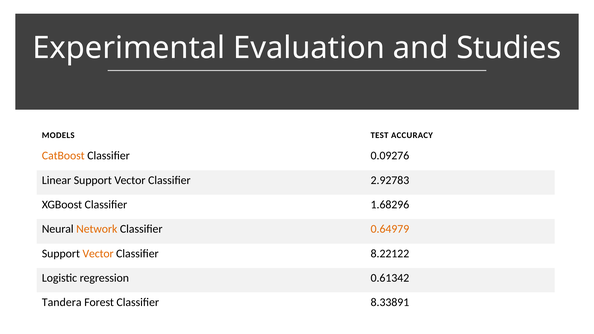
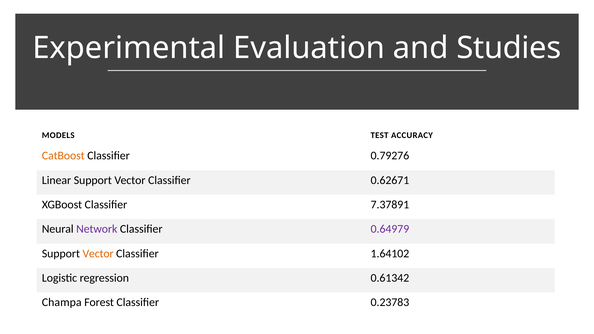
0.09276: 0.09276 -> 0.79276
2.92783: 2.92783 -> 0.62671
1.68296: 1.68296 -> 7.37891
Network colour: orange -> purple
0.64979 colour: orange -> purple
8.22122: 8.22122 -> 1.64102
Tandera: Tandera -> Champa
8.33891: 8.33891 -> 0.23783
